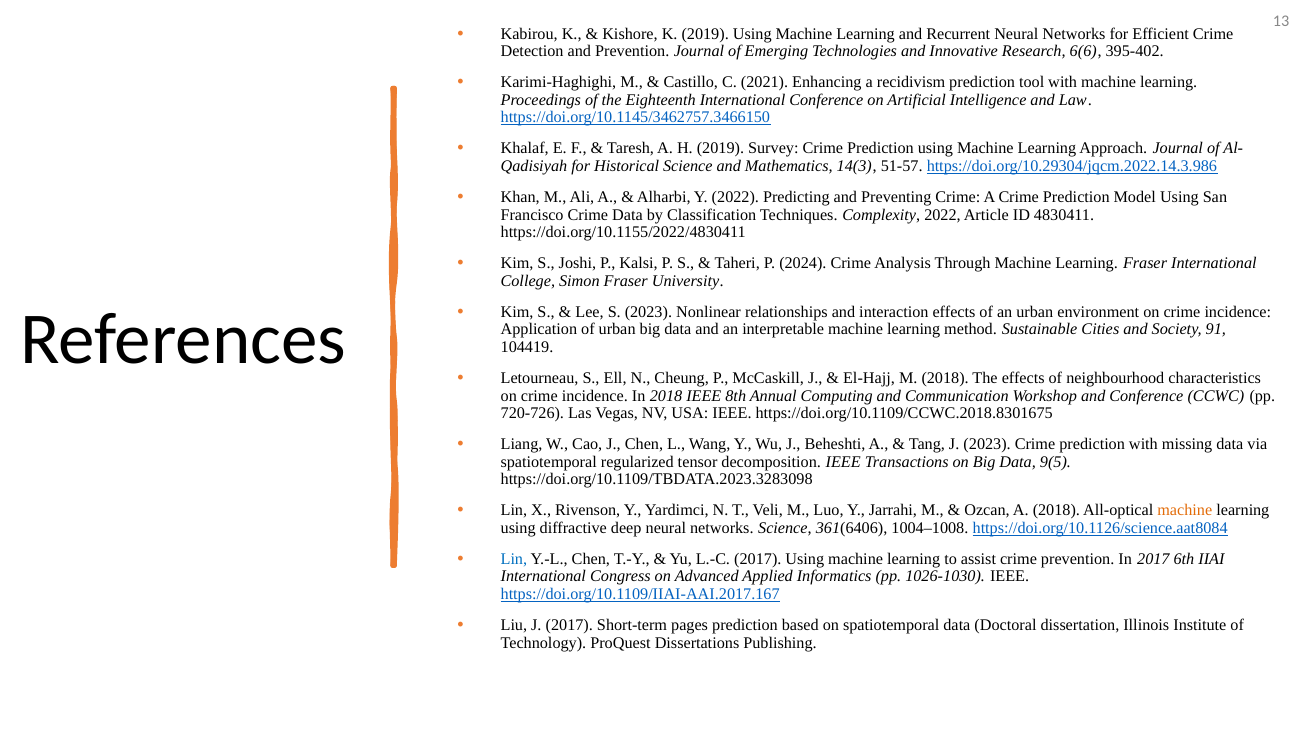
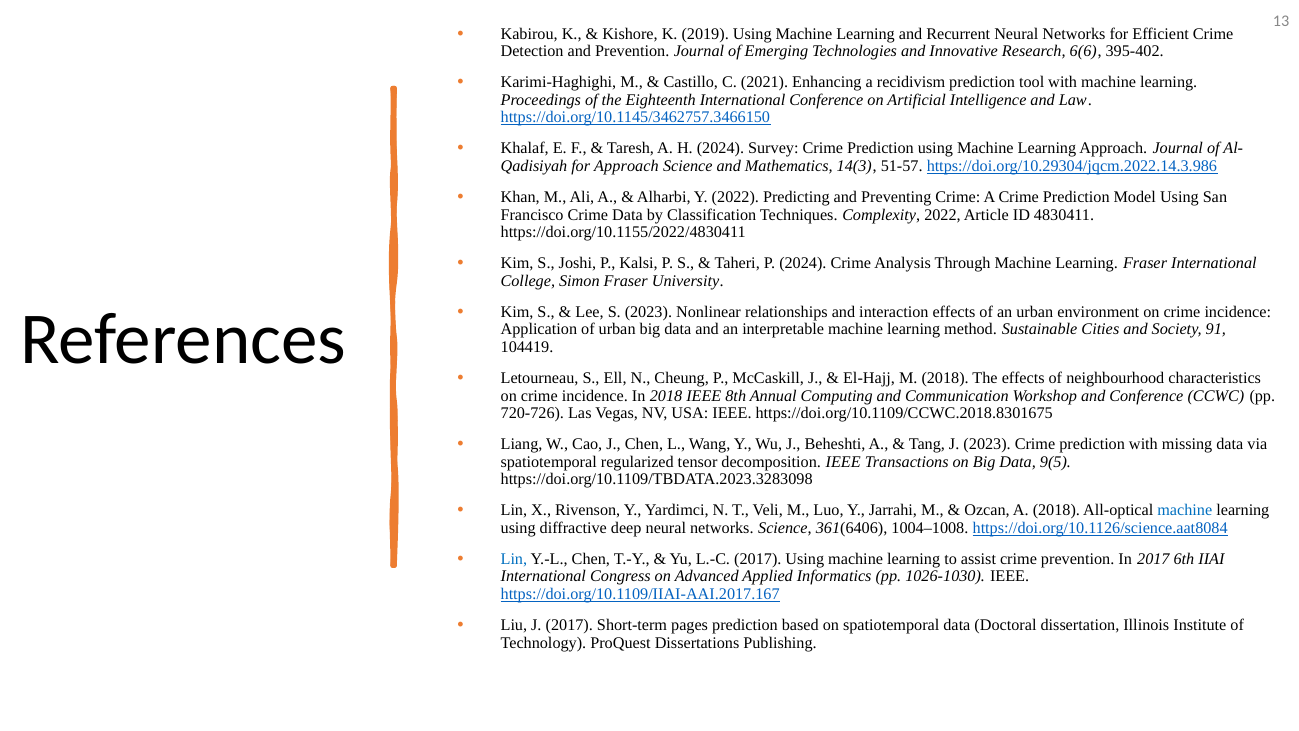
H 2019: 2019 -> 2024
for Historical: Historical -> Approach
machine at (1185, 510) colour: orange -> blue
